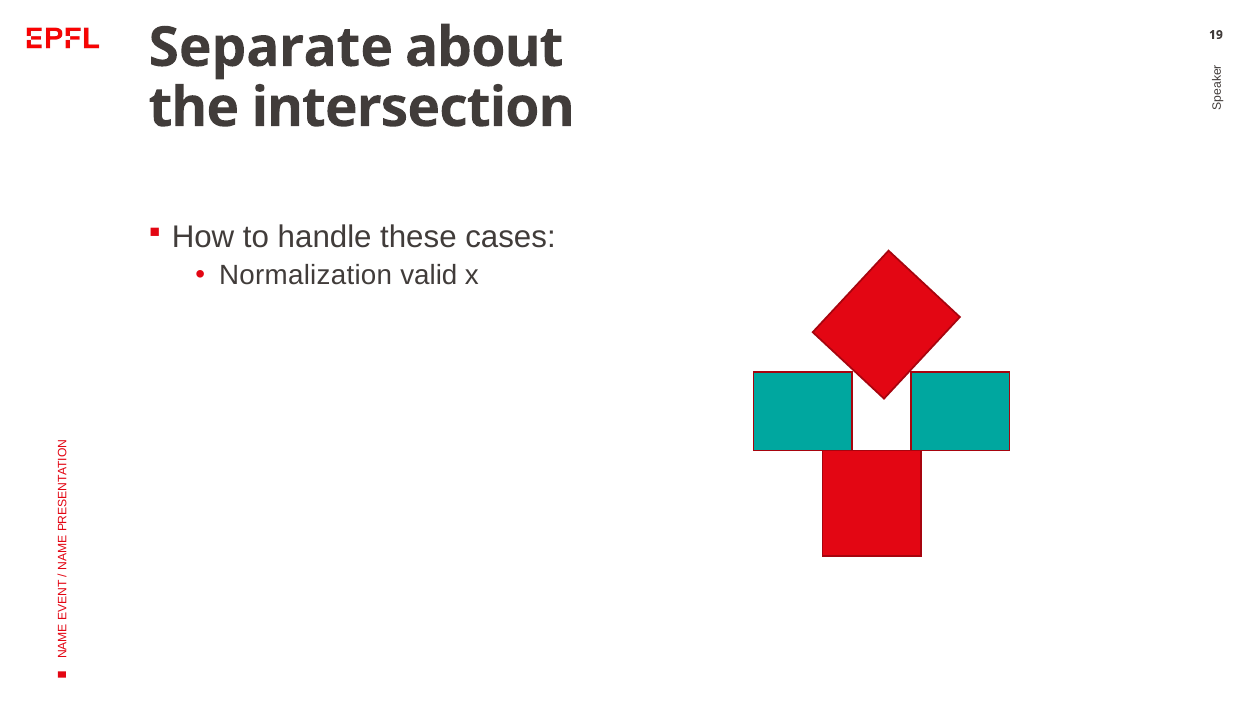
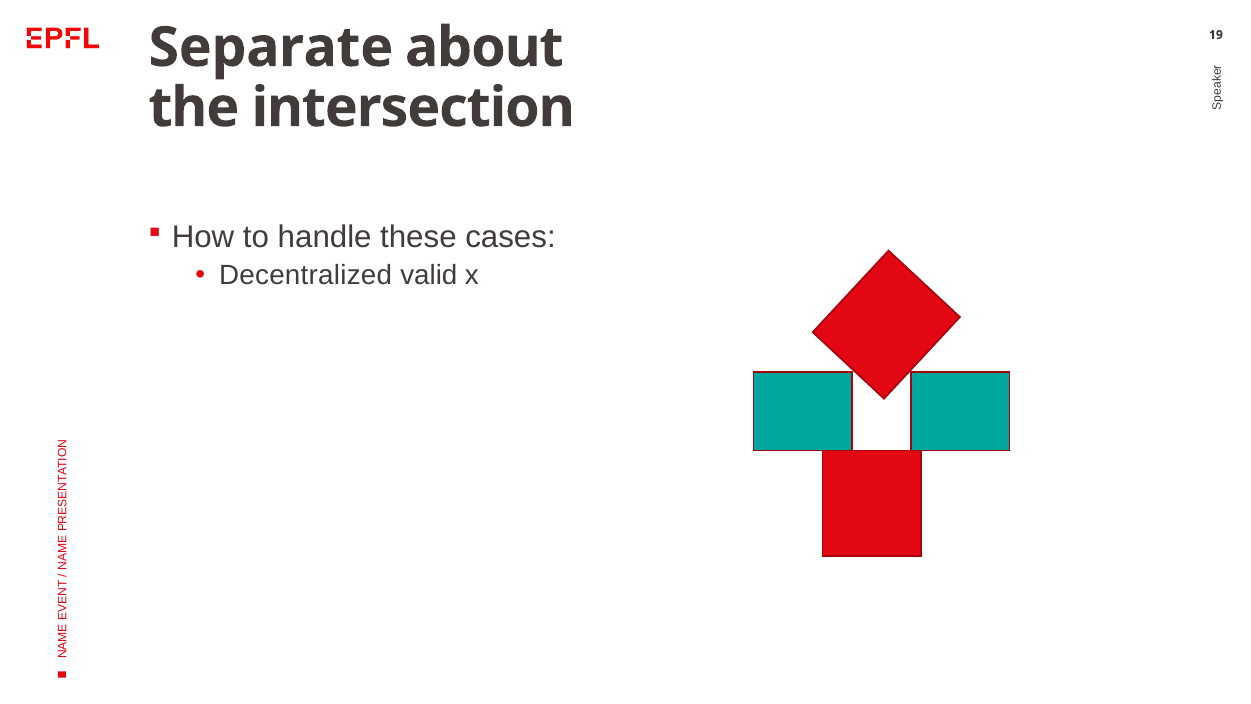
Normalization: Normalization -> Decentralized
